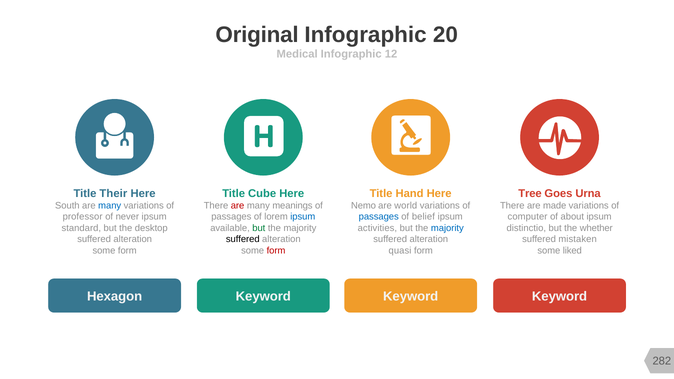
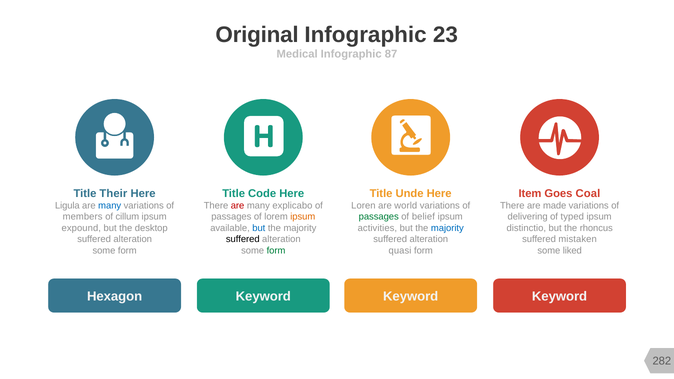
20: 20 -> 23
12: 12 -> 87
Cube: Cube -> Code
Hand: Hand -> Unde
Tree: Tree -> Item
Urna: Urna -> Coal
South: South -> Ligula
meanings: meanings -> explicabo
Nemo: Nemo -> Loren
professor: professor -> members
never: never -> cillum
ipsum at (303, 217) colour: blue -> orange
passages at (379, 217) colour: blue -> green
computer: computer -> delivering
about: about -> typed
standard: standard -> expound
but at (259, 228) colour: green -> blue
whether: whether -> rhoncus
form at (276, 251) colour: red -> green
